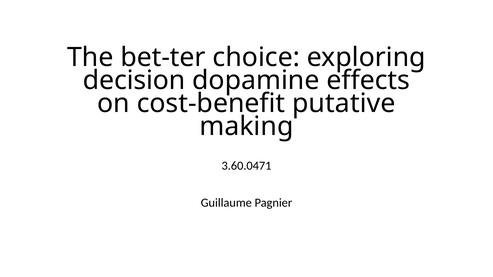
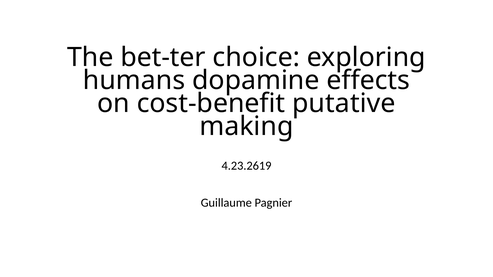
decision: decision -> humans
3.60.0471: 3.60.0471 -> 4.23.2619
